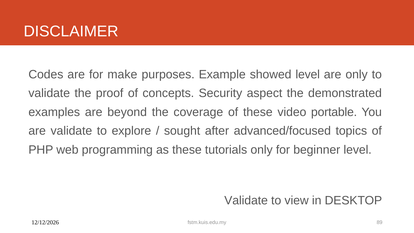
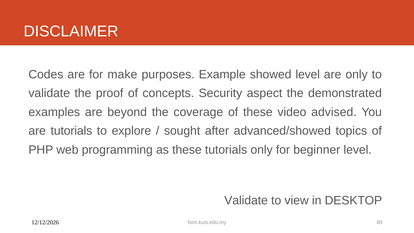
portable: portable -> advised
are validate: validate -> tutorials
advanced/focused: advanced/focused -> advanced/showed
